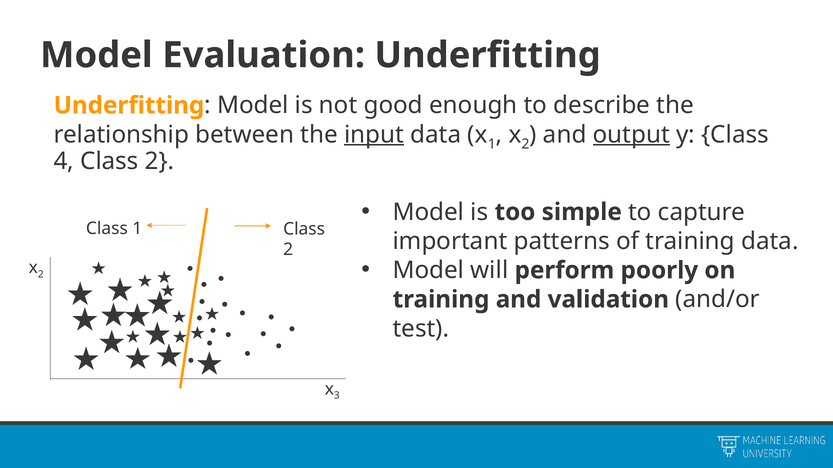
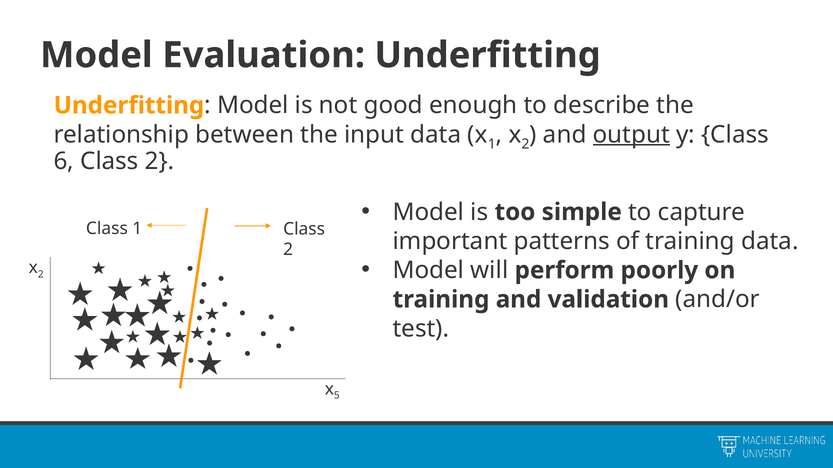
input underline: present -> none
4: 4 -> 6
3: 3 -> 5
